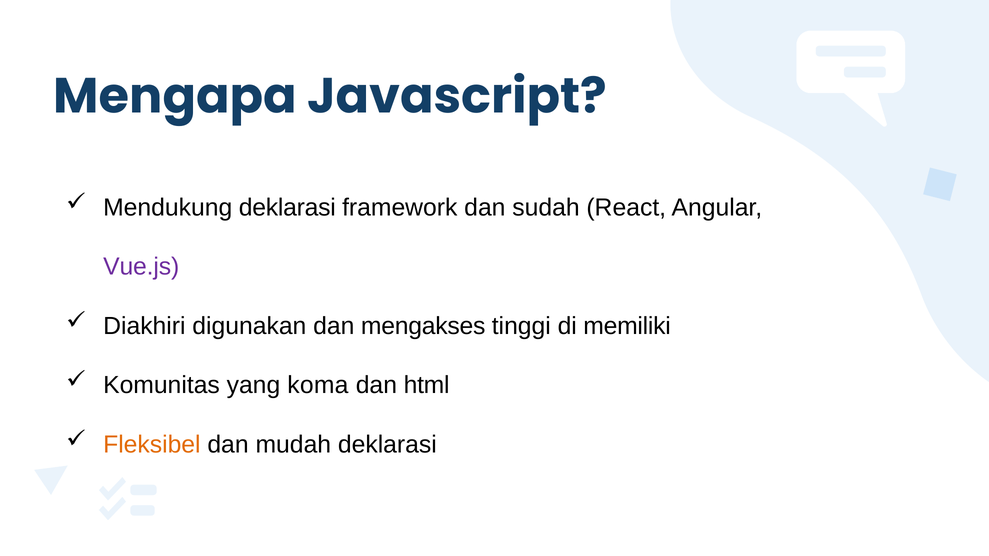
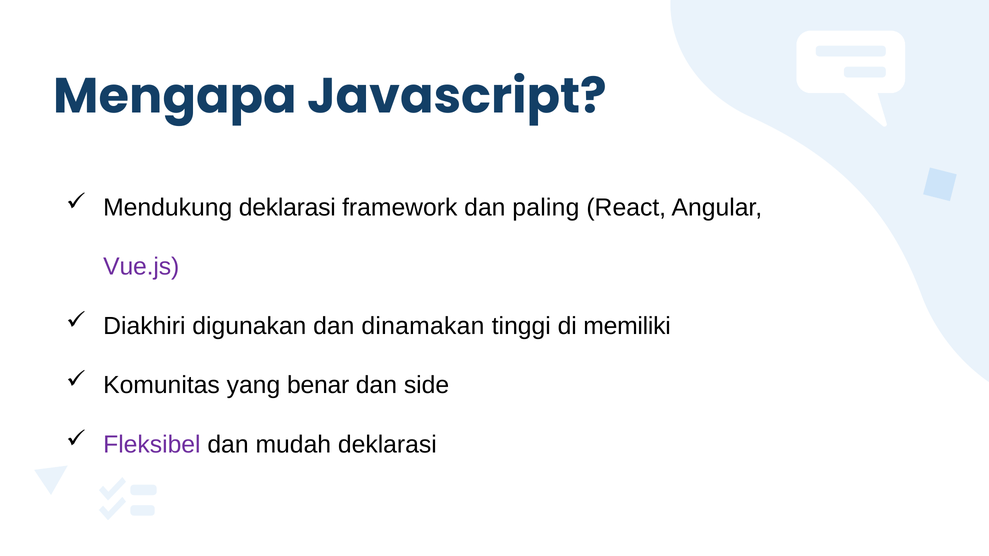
sudah: sudah -> paling
mengakses: mengakses -> dinamakan
koma: koma -> benar
html: html -> side
Fleksibel colour: orange -> purple
